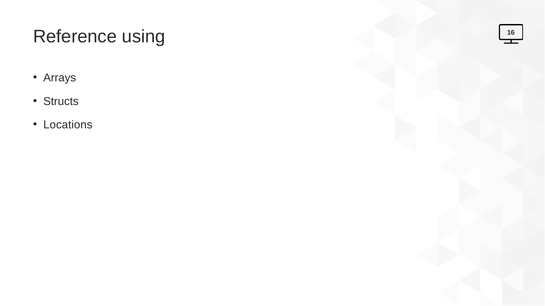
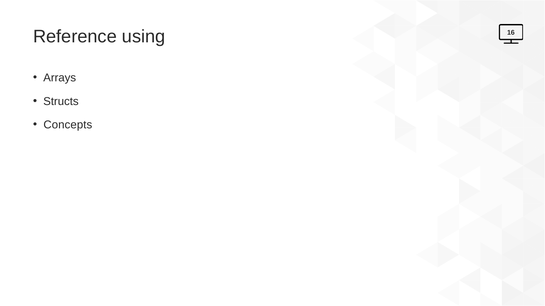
Locations: Locations -> Concepts
